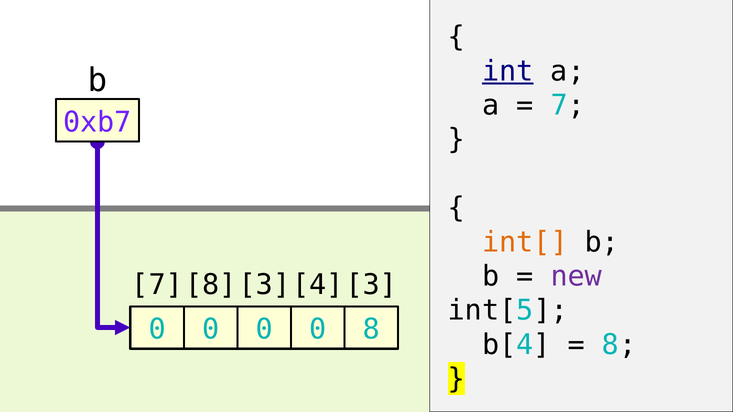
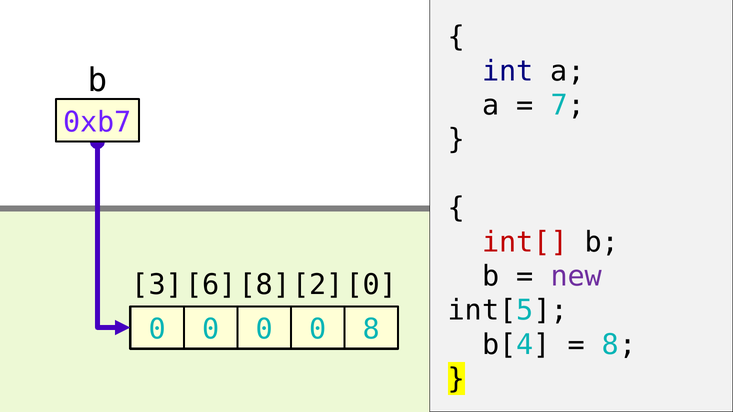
int underline: present -> none
int[ colour: orange -> red
7 at (157, 285): 7 -> 3
8 at (211, 285): 8 -> 6
3 at (265, 285): 3 -> 8
4: 4 -> 2
3 at (371, 285): 3 -> 0
